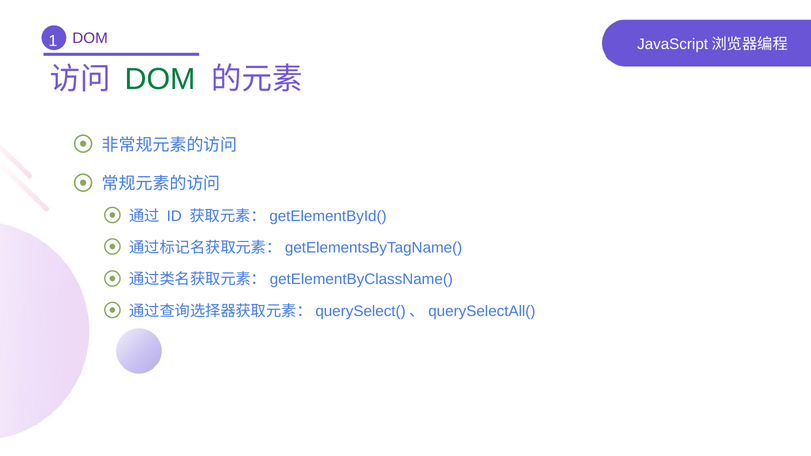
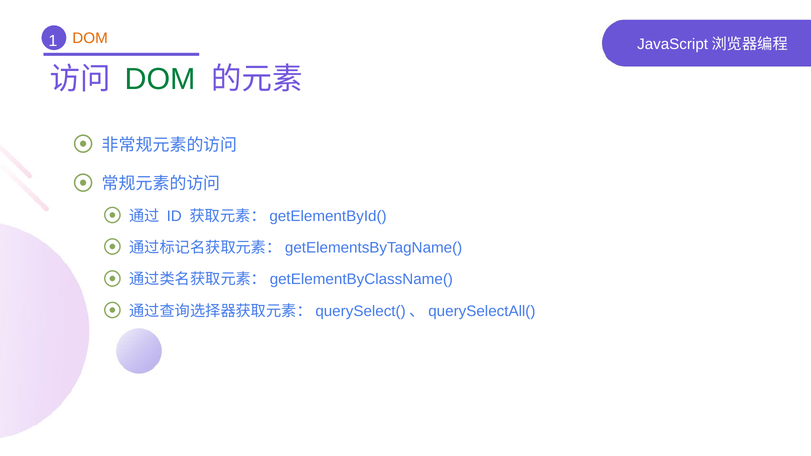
DOM at (90, 38) colour: purple -> orange
